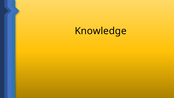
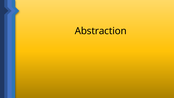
Knowledge at (101, 31): Knowledge -> Abstraction
